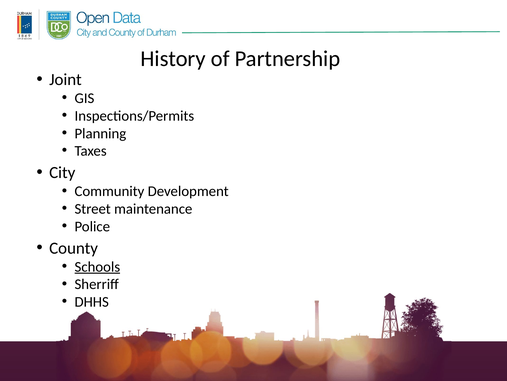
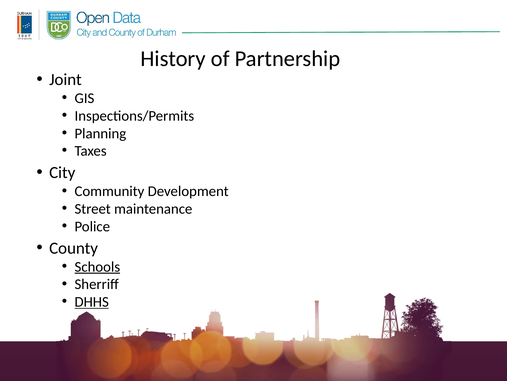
DHHS underline: none -> present
